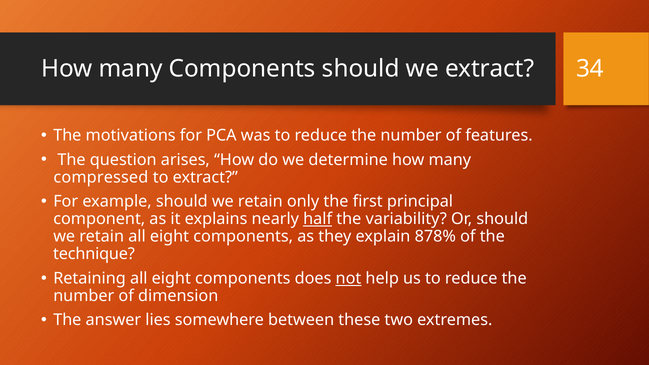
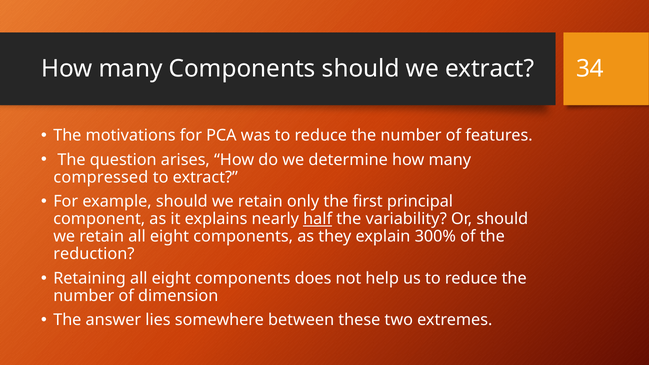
878%: 878% -> 300%
technique: technique -> reduction
not underline: present -> none
